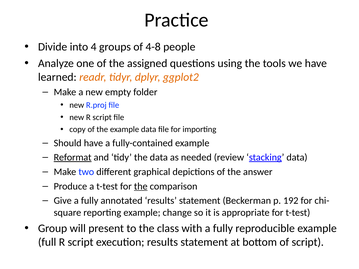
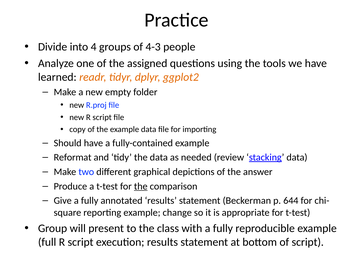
4-8: 4-8 -> 4-3
Reformat underline: present -> none
192: 192 -> 644
